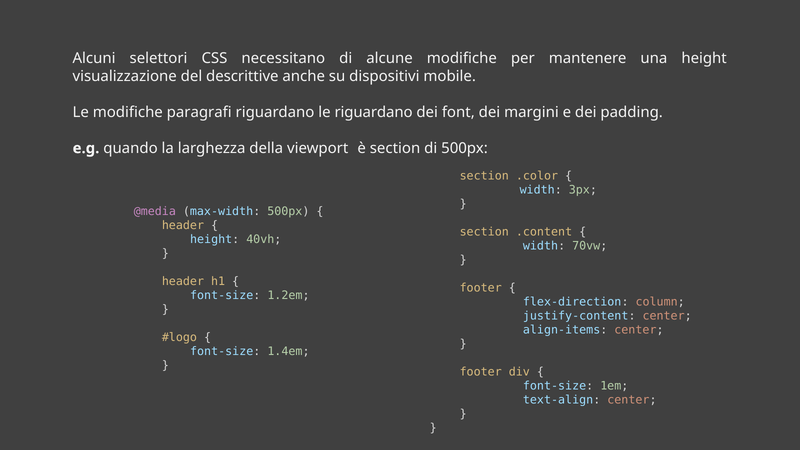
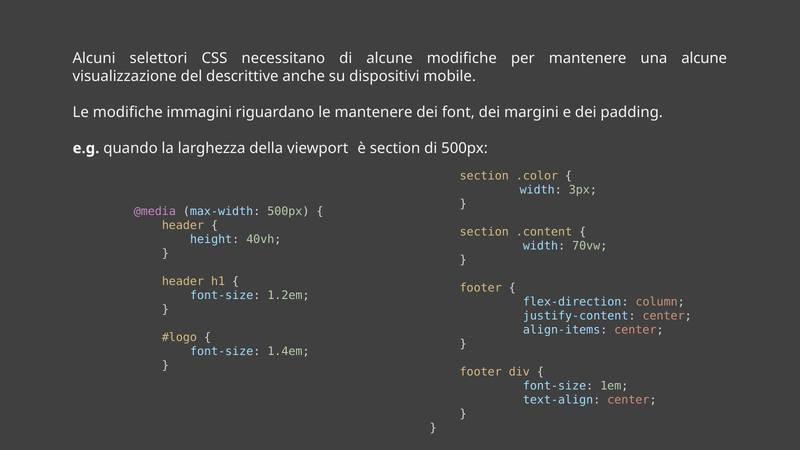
una height: height -> alcune
paragrafi: paragrafi -> immagini
le riguardano: riguardano -> mantenere
